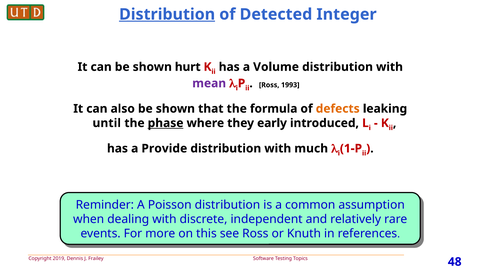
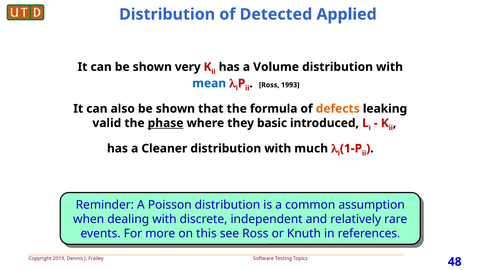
Distribution at (167, 14) underline: present -> none
Integer: Integer -> Applied
hurt: hurt -> very
mean colour: purple -> blue
until: until -> valid
early: early -> basic
Provide: Provide -> Cleaner
